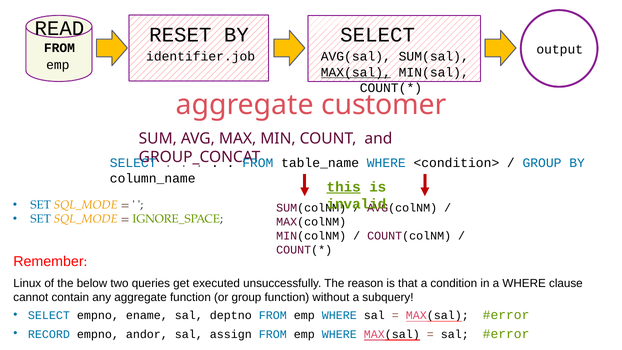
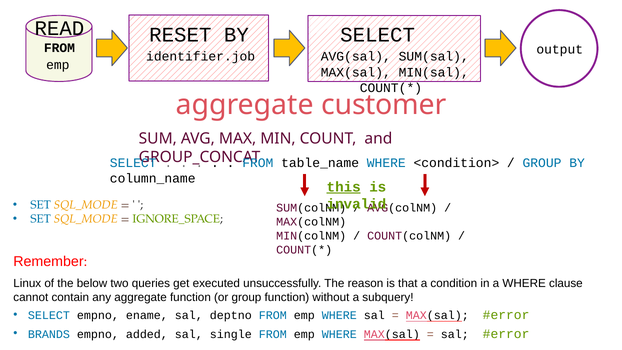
MAX(sal at (356, 72) underline: present -> none
RECORD: RECORD -> BRANDS
andor: andor -> added
assign: assign -> single
